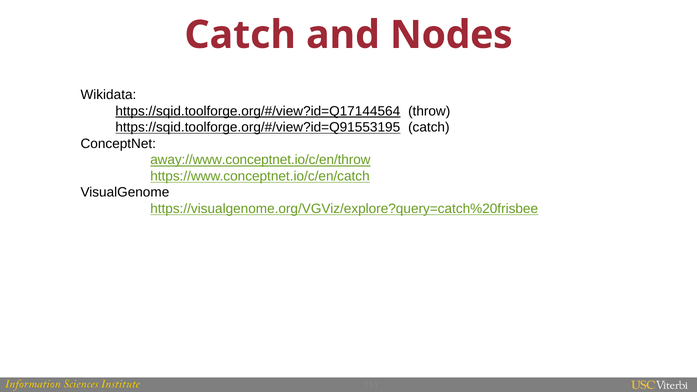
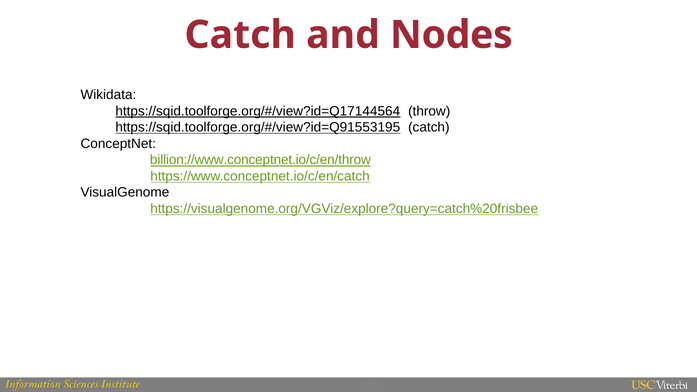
away://www.conceptnet.io/c/en/throw: away://www.conceptnet.io/c/en/throw -> billion://www.conceptnet.io/c/en/throw
